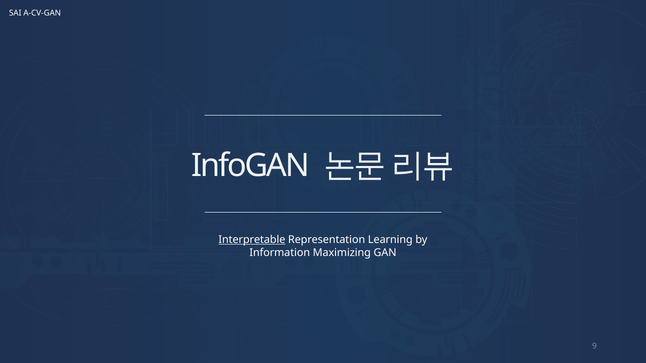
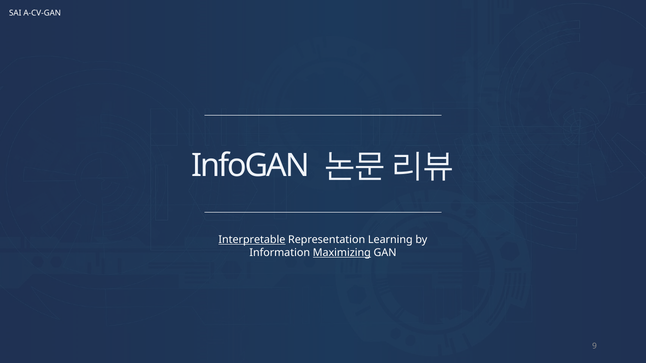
Maximizing underline: none -> present
